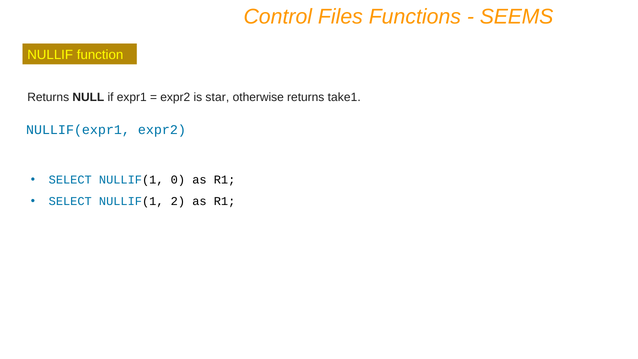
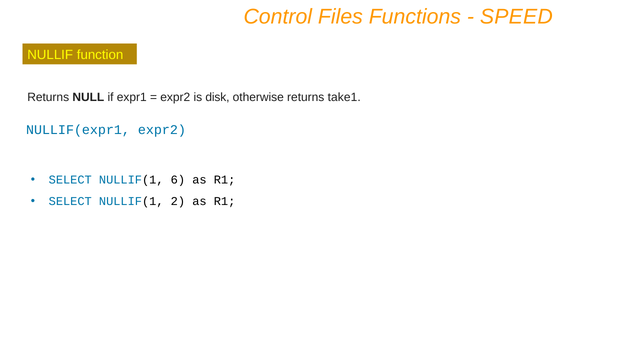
SEEMS: SEEMS -> SPEED
star: star -> disk
0: 0 -> 6
